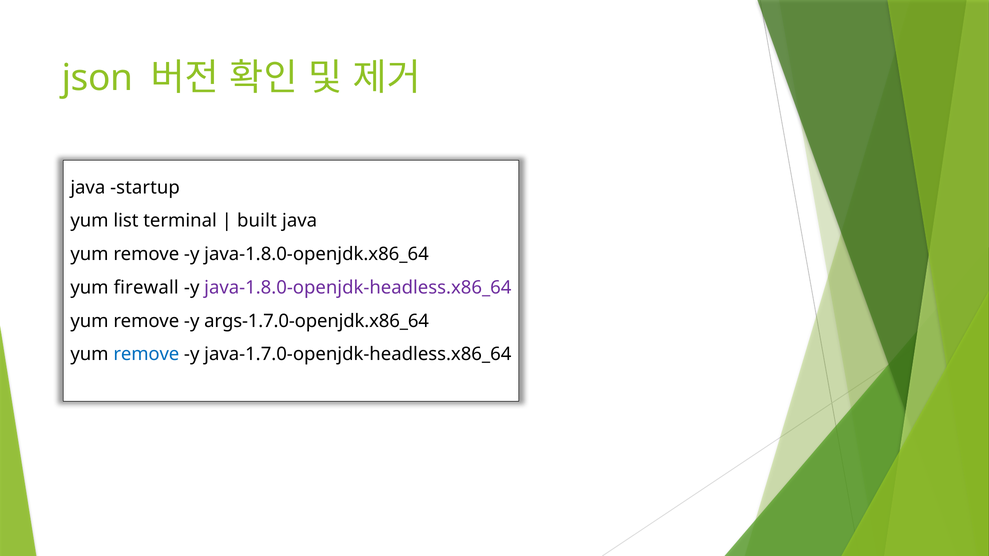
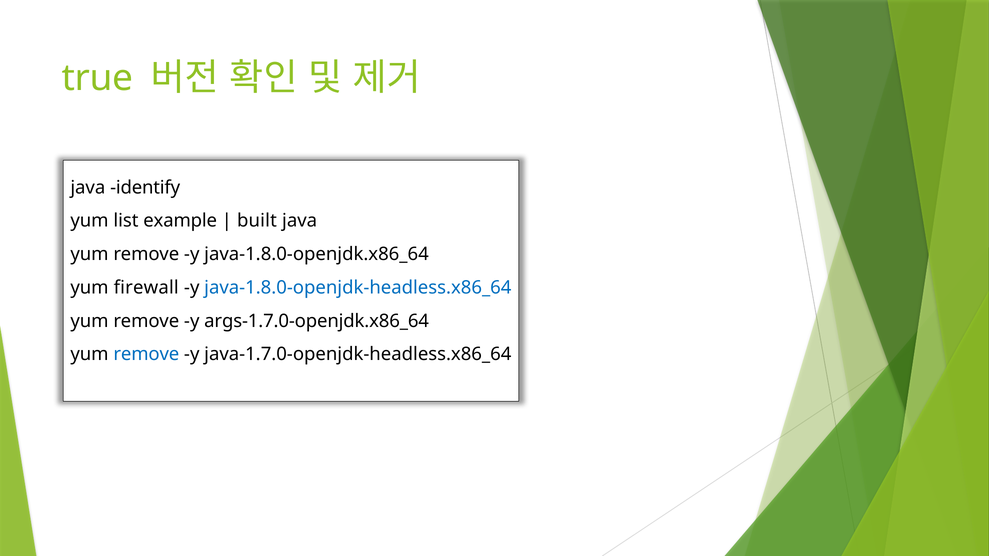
json: json -> true
startup: startup -> identify
terminal: terminal -> example
java-1.8.0-openjdk-headless.x86_64 colour: purple -> blue
